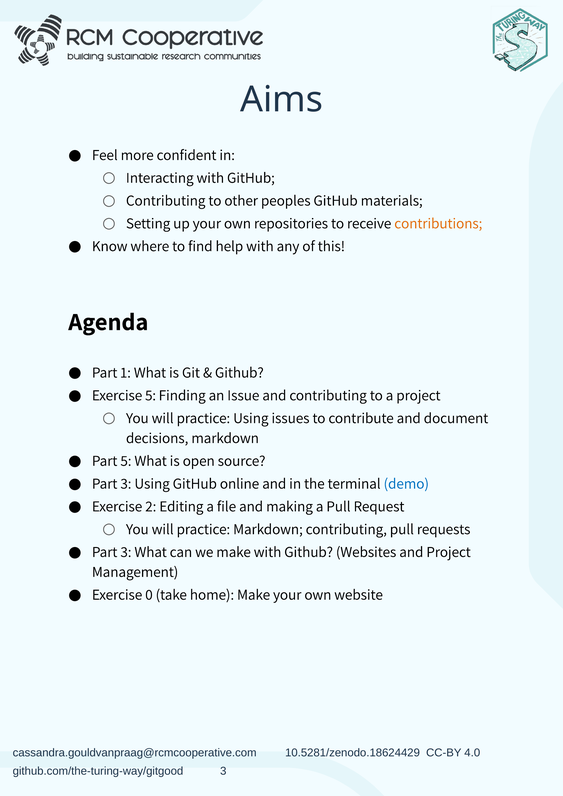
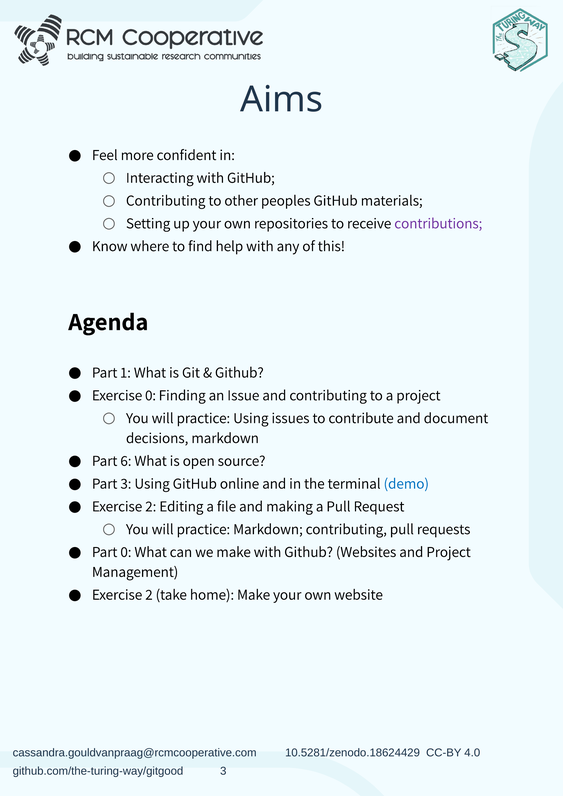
contributions colour: orange -> purple
Exercise 5: 5 -> 0
Part 5: 5 -> 6
3 at (126, 552): 3 -> 0
0 at (149, 595): 0 -> 2
